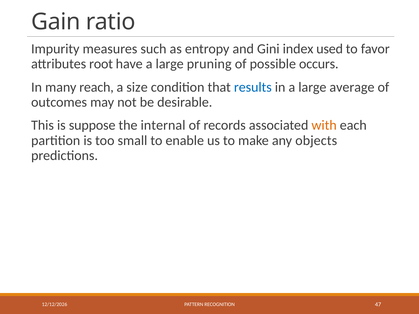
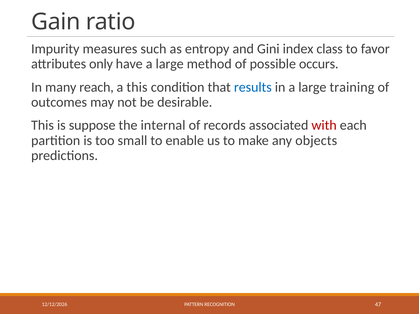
used: used -> class
root: root -> only
pruning: pruning -> method
a size: size -> this
average: average -> training
with colour: orange -> red
